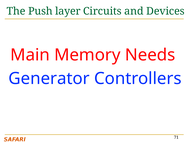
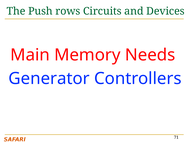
layer: layer -> rows
